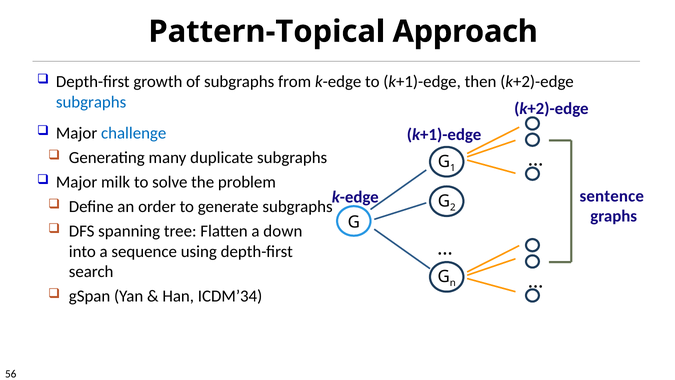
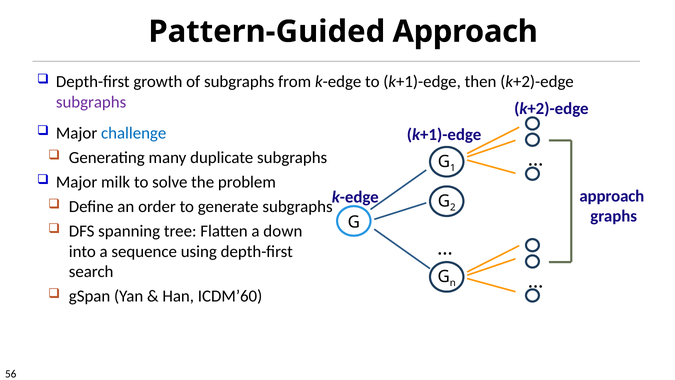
Pattern-Topical: Pattern-Topical -> Pattern-Guided
subgraphs at (91, 102) colour: blue -> purple
sentence at (612, 196): sentence -> approach
ICDM’34: ICDM’34 -> ICDM’60
